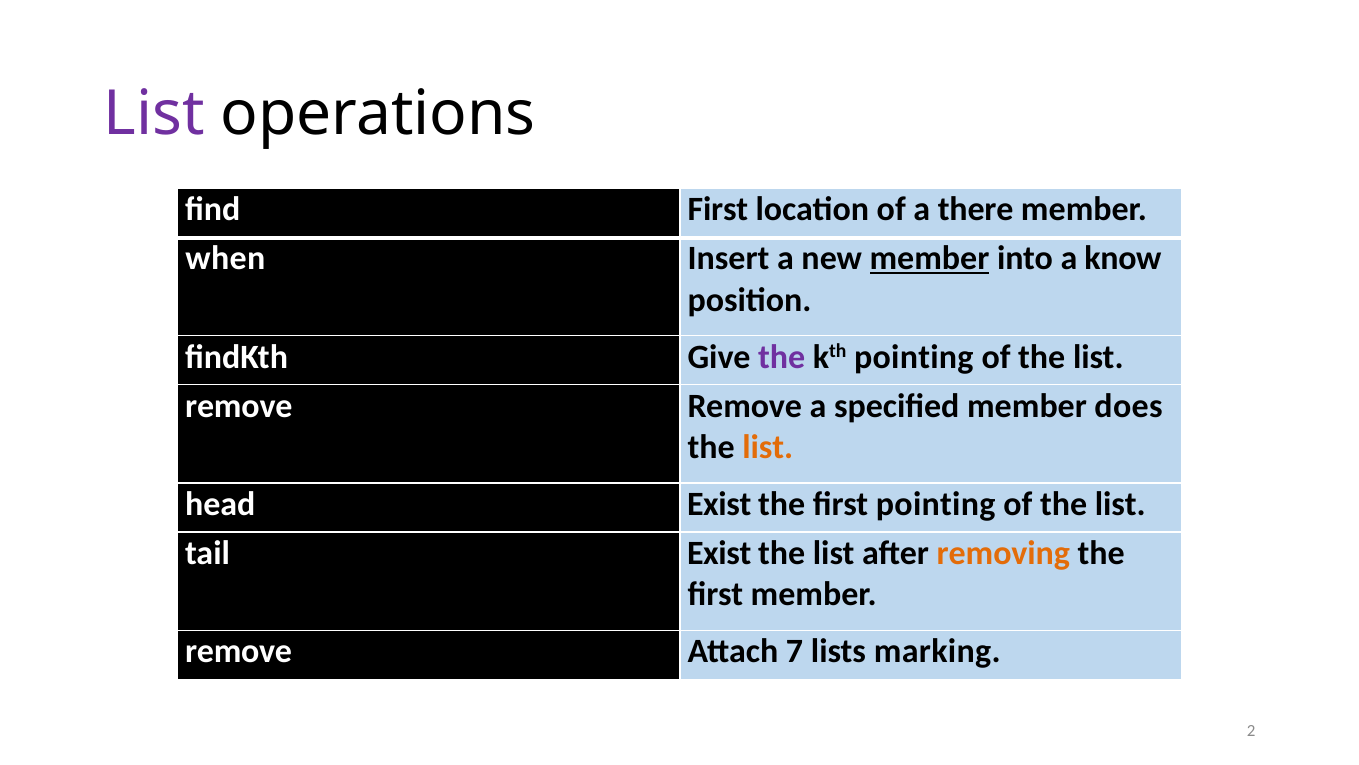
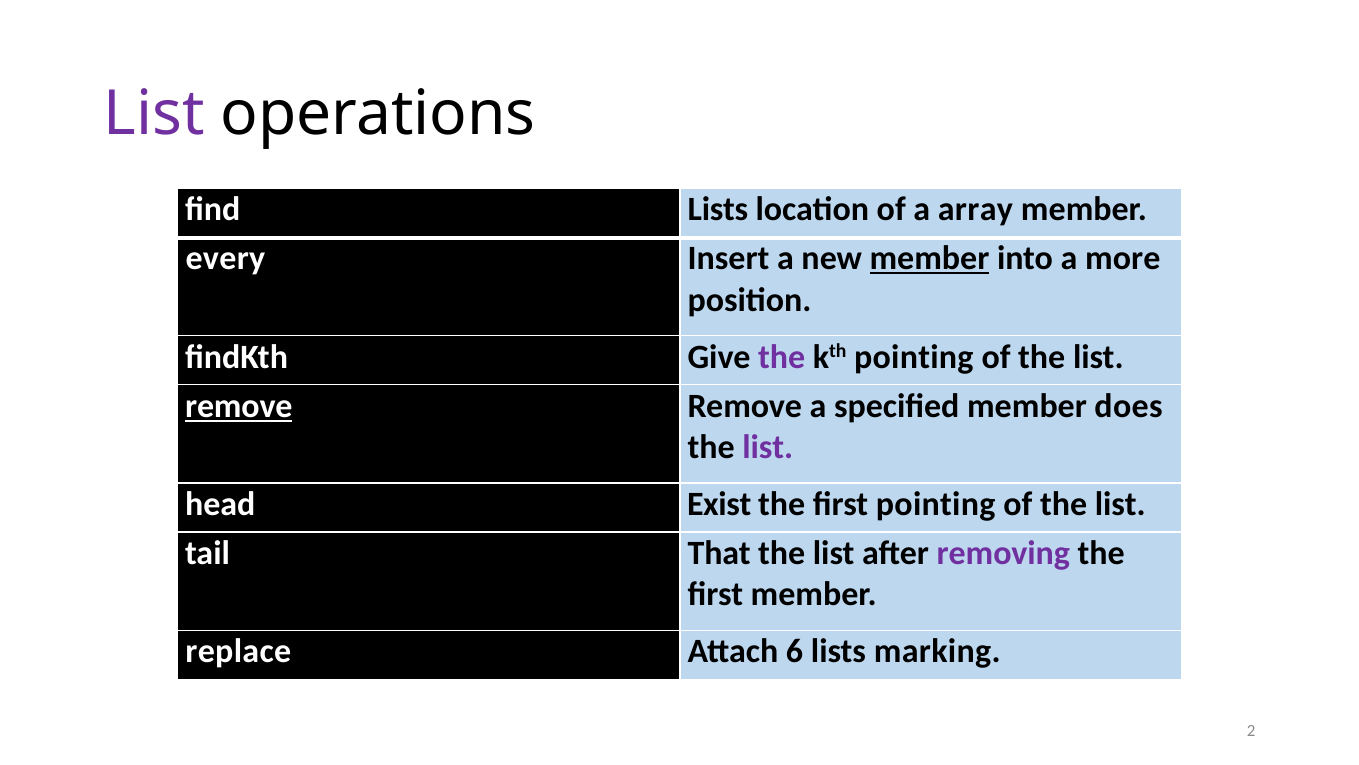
find First: First -> Lists
there: there -> array
when: when -> every
know: know -> more
remove at (239, 406) underline: none -> present
list at (768, 447) colour: orange -> purple
tail Exist: Exist -> That
removing colour: orange -> purple
remove at (239, 651): remove -> replace
7: 7 -> 6
